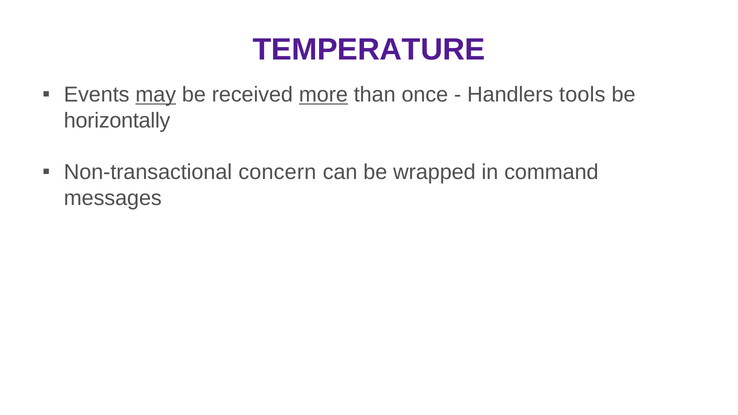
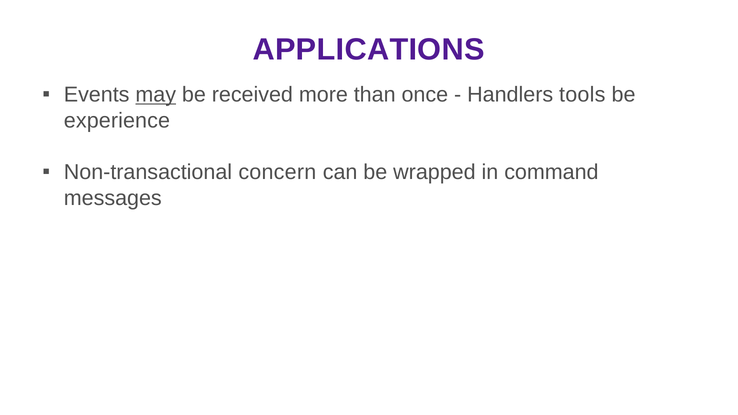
TEMPERATURE: TEMPERATURE -> APPLICATIONS
more underline: present -> none
horizontally: horizontally -> experience
